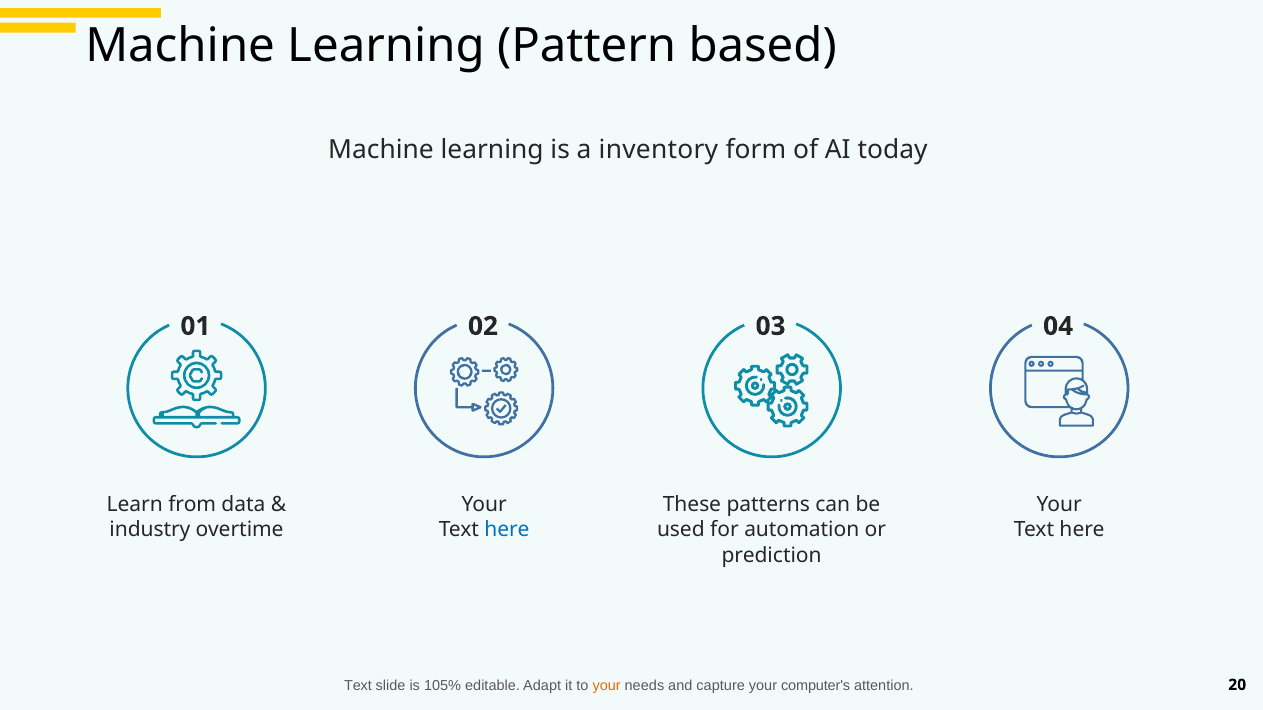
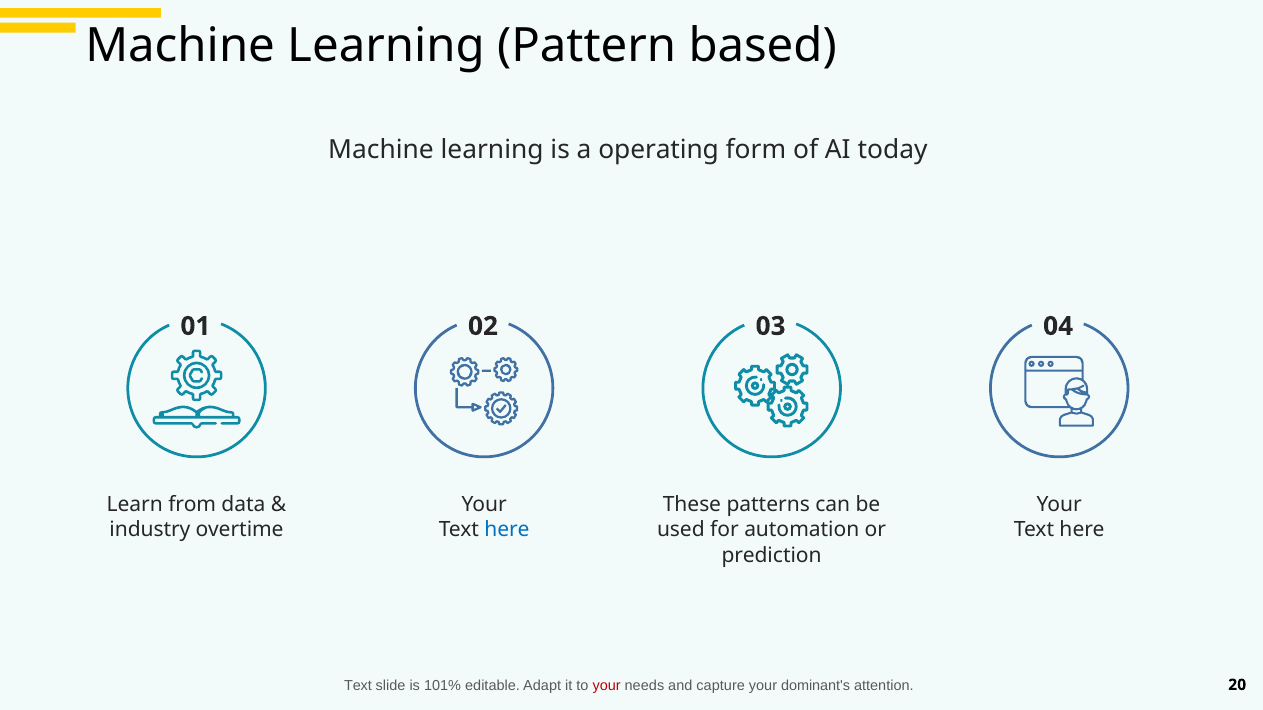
inventory: inventory -> operating
105%: 105% -> 101%
your at (607, 687) colour: orange -> red
computer's: computer's -> dominant's
